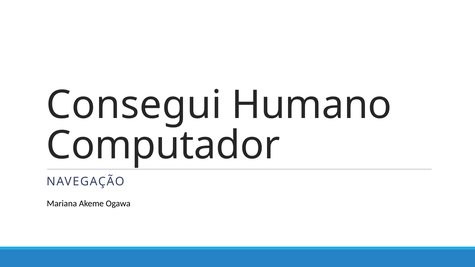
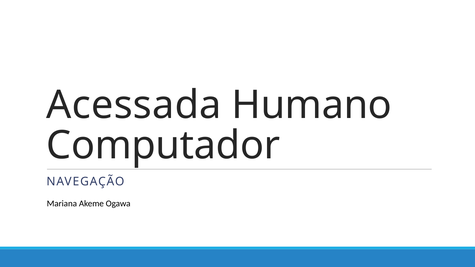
Consegui: Consegui -> Acessada
